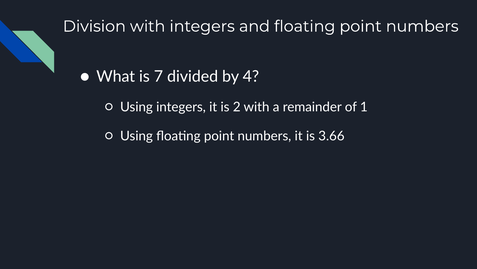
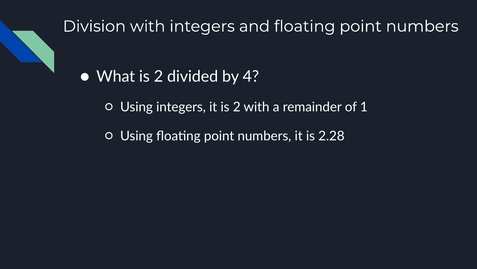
What is 7: 7 -> 2
3.66: 3.66 -> 2.28
